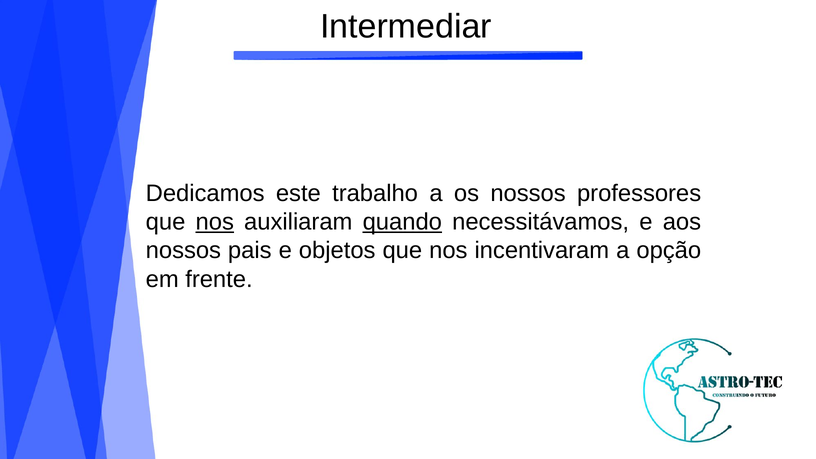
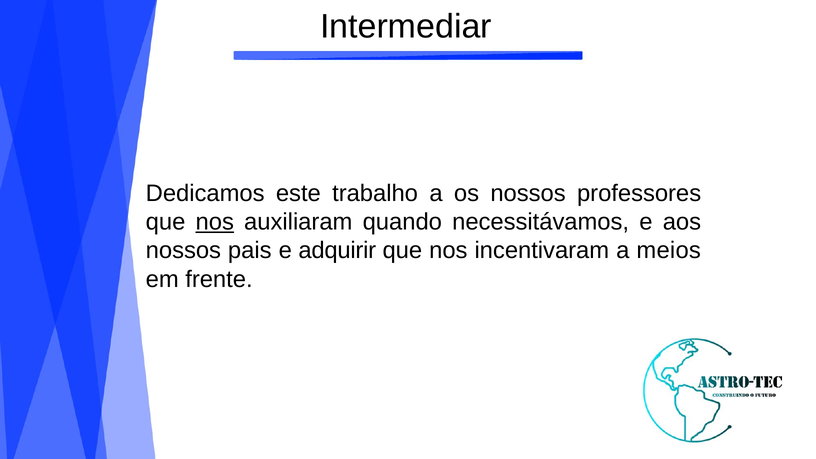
quando underline: present -> none
objetos: objetos -> adquirir
opção: opção -> meios
